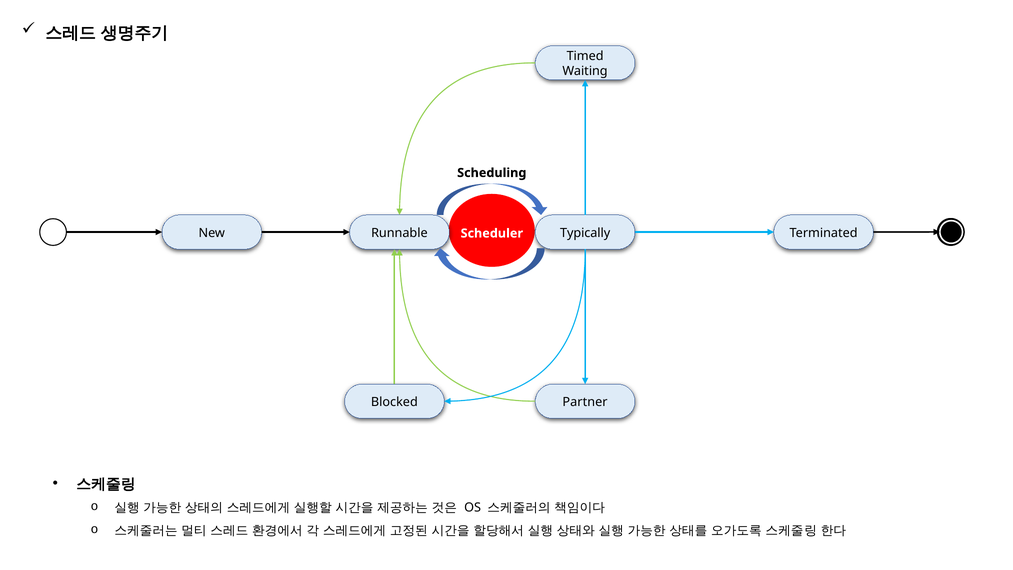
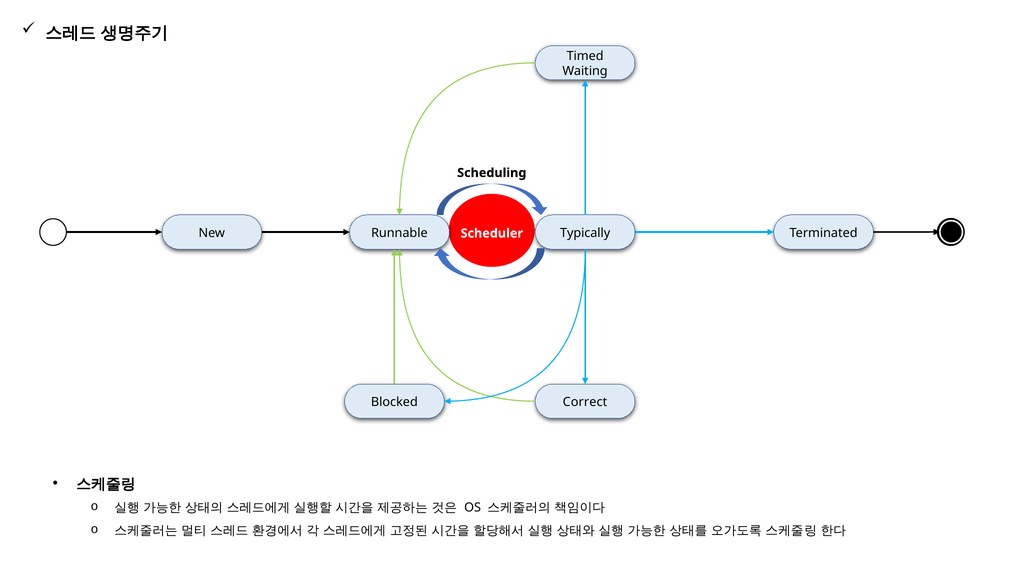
Partner: Partner -> Correct
